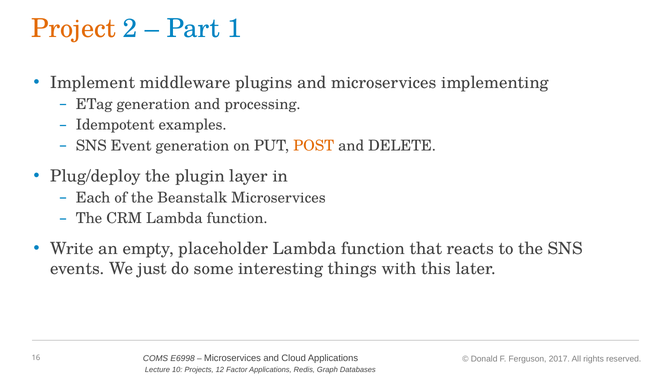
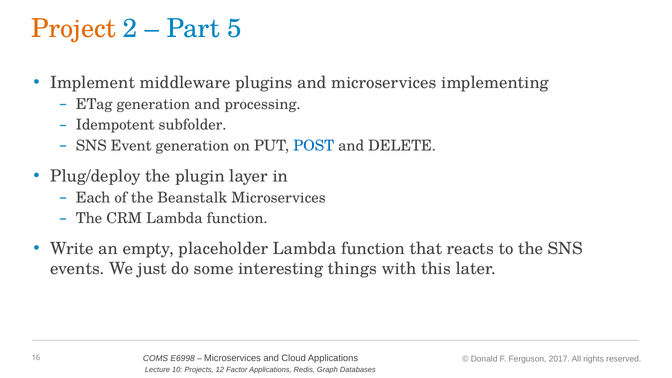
1: 1 -> 5
examples: examples -> subfolder
POST colour: orange -> blue
